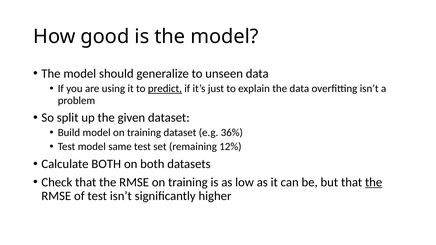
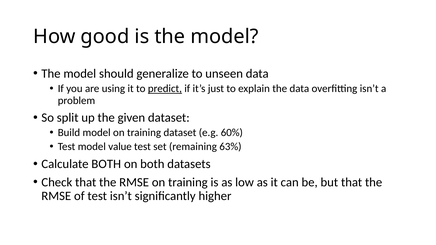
36%: 36% -> 60%
same: same -> value
12%: 12% -> 63%
the at (374, 182) underline: present -> none
